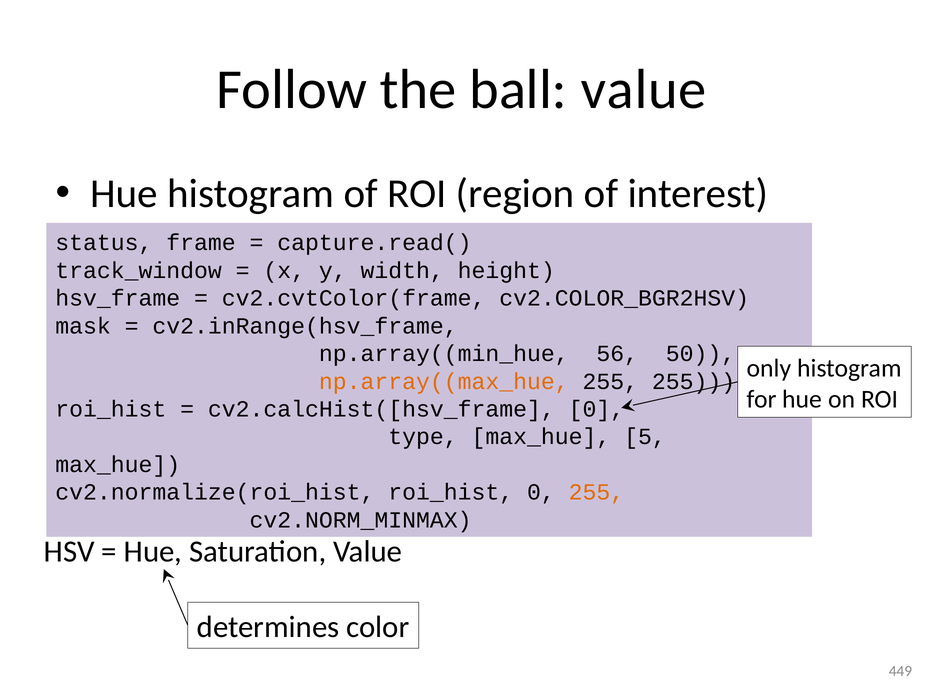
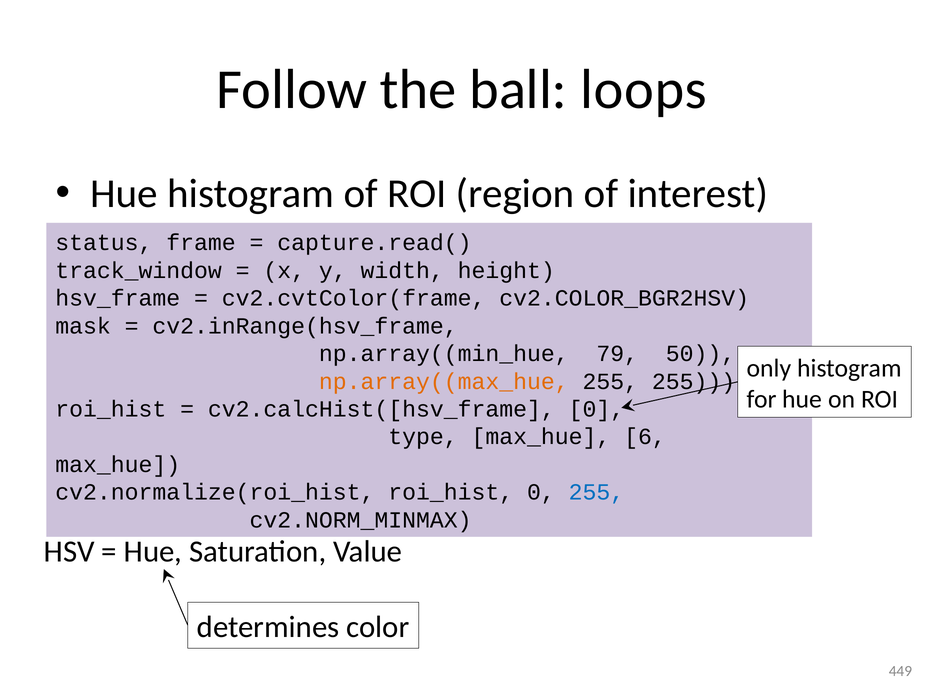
ball value: value -> loops
56: 56 -> 79
5: 5 -> 6
255 at (596, 493) colour: orange -> blue
